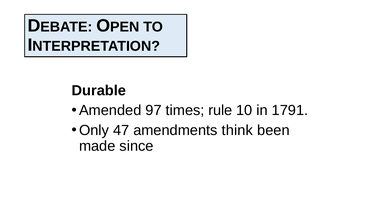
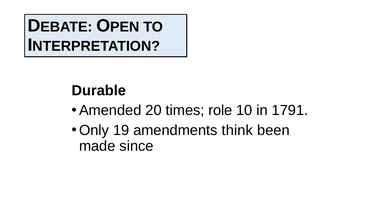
97: 97 -> 20
rule: rule -> role
47: 47 -> 19
